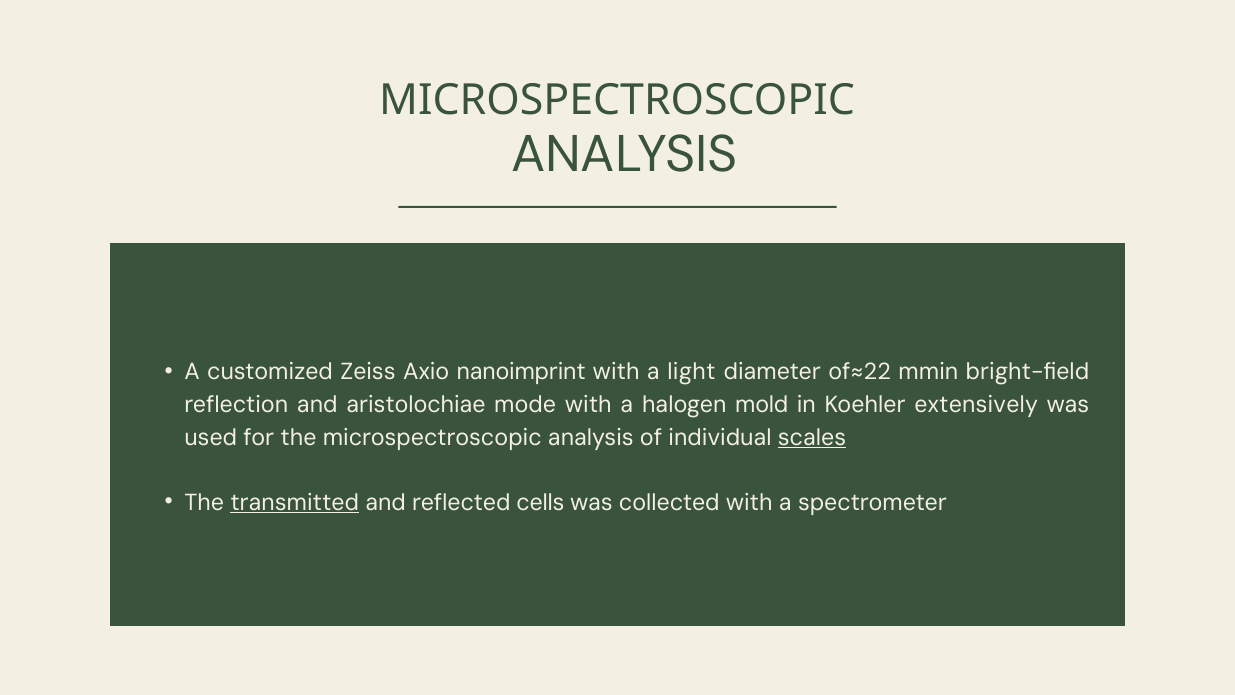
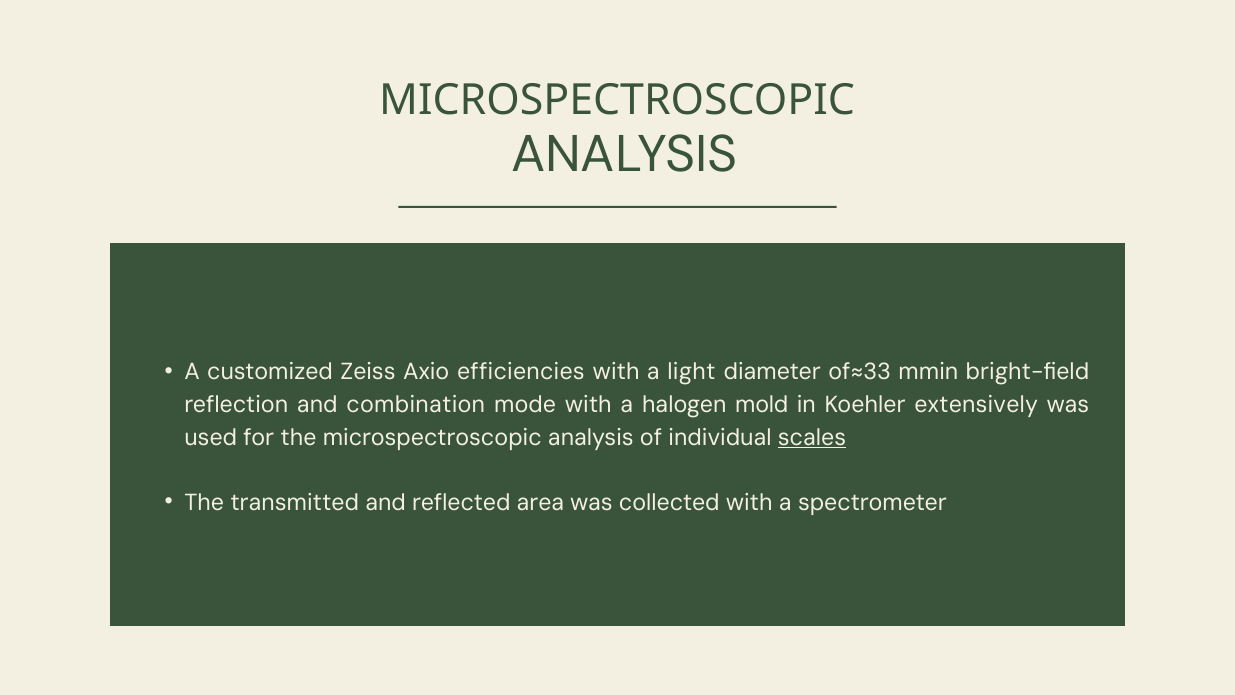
nanoimprint: nanoimprint -> efficiencies
of≈22: of≈22 -> of≈33
aristolochiae: aristolochiae -> combination
transmitted underline: present -> none
cells: cells -> area
